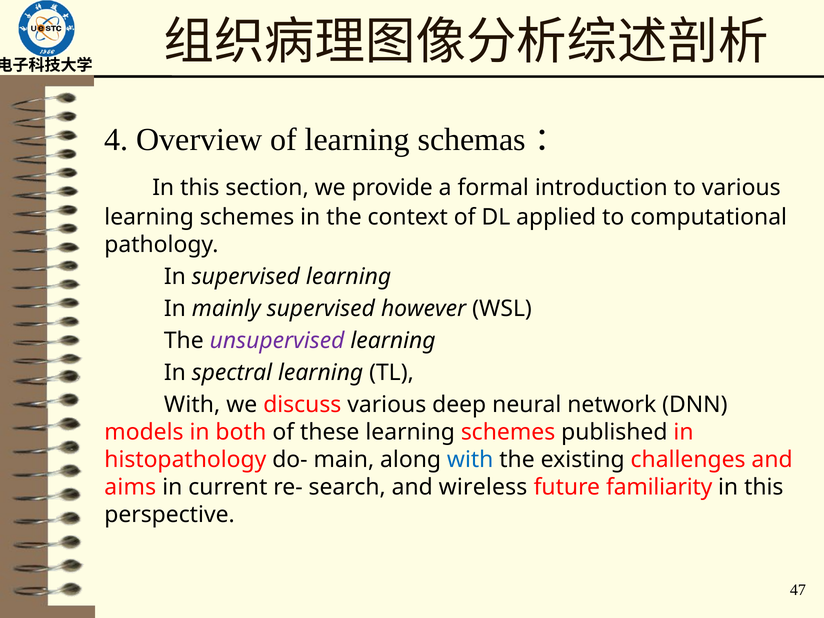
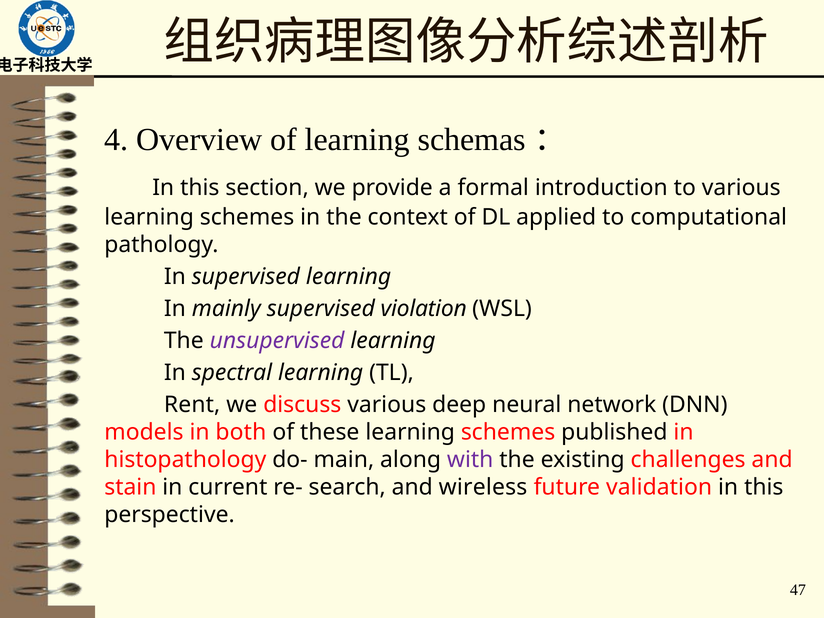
however: however -> violation
With at (192, 405): With -> Rent
with at (470, 460) colour: blue -> purple
aims: aims -> stain
familiarity: familiarity -> validation
